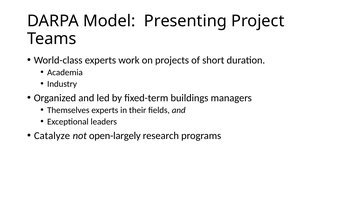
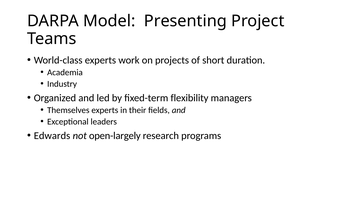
buildings: buildings -> flexibility
Catalyze: Catalyze -> Edwards
